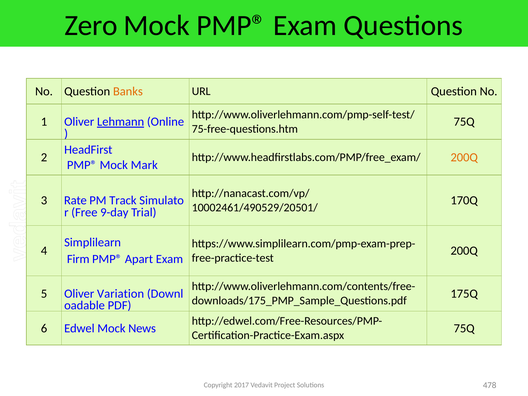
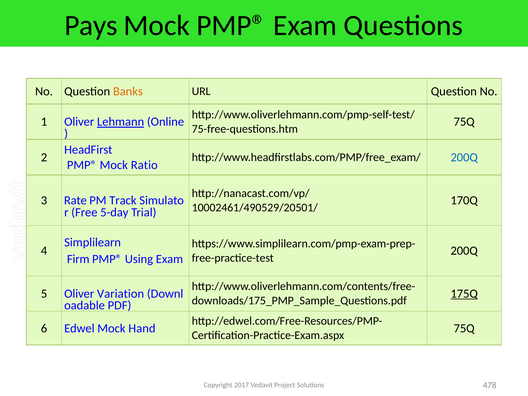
Zero: Zero -> Pays
200Q at (464, 157) colour: orange -> blue
Mark: Mark -> Ratio
9-day: 9-day -> 5-day
Apart: Apart -> Using
175Q underline: none -> present
News: News -> Hand
